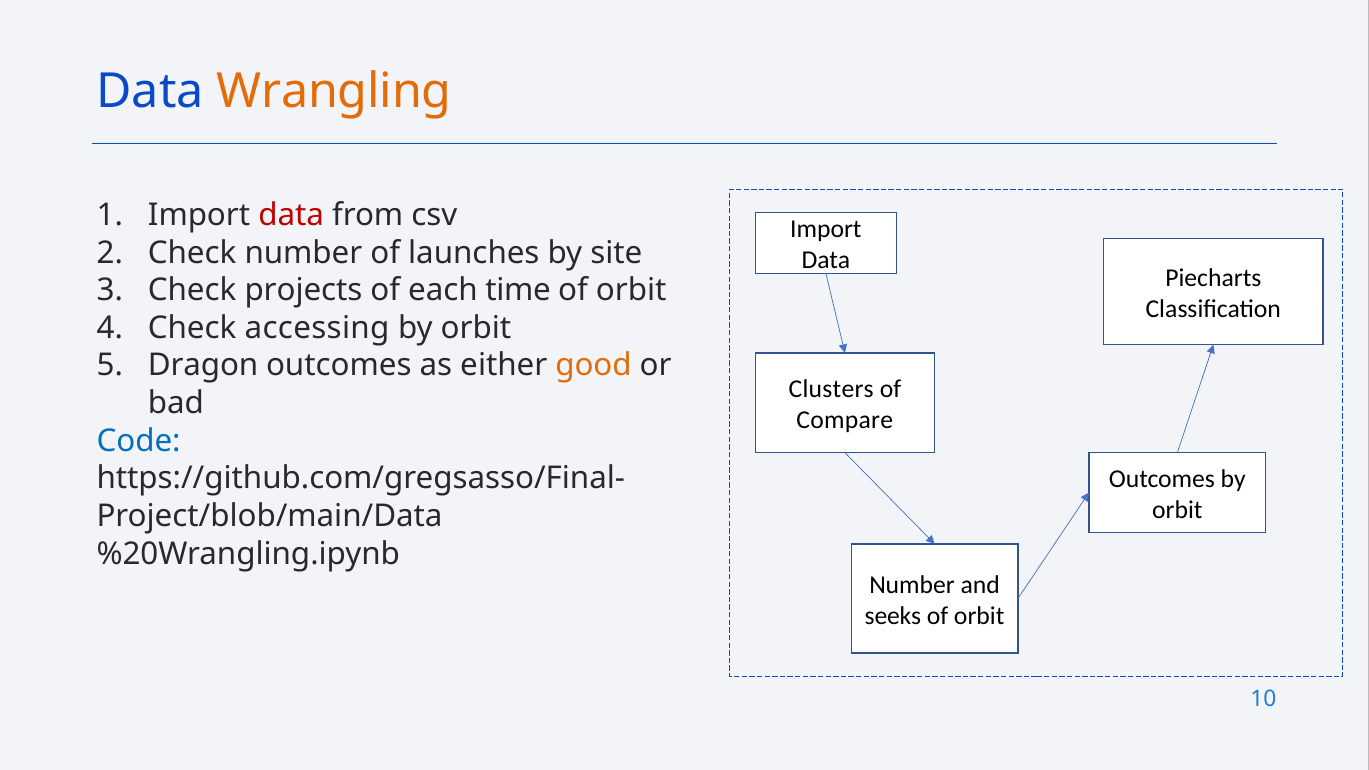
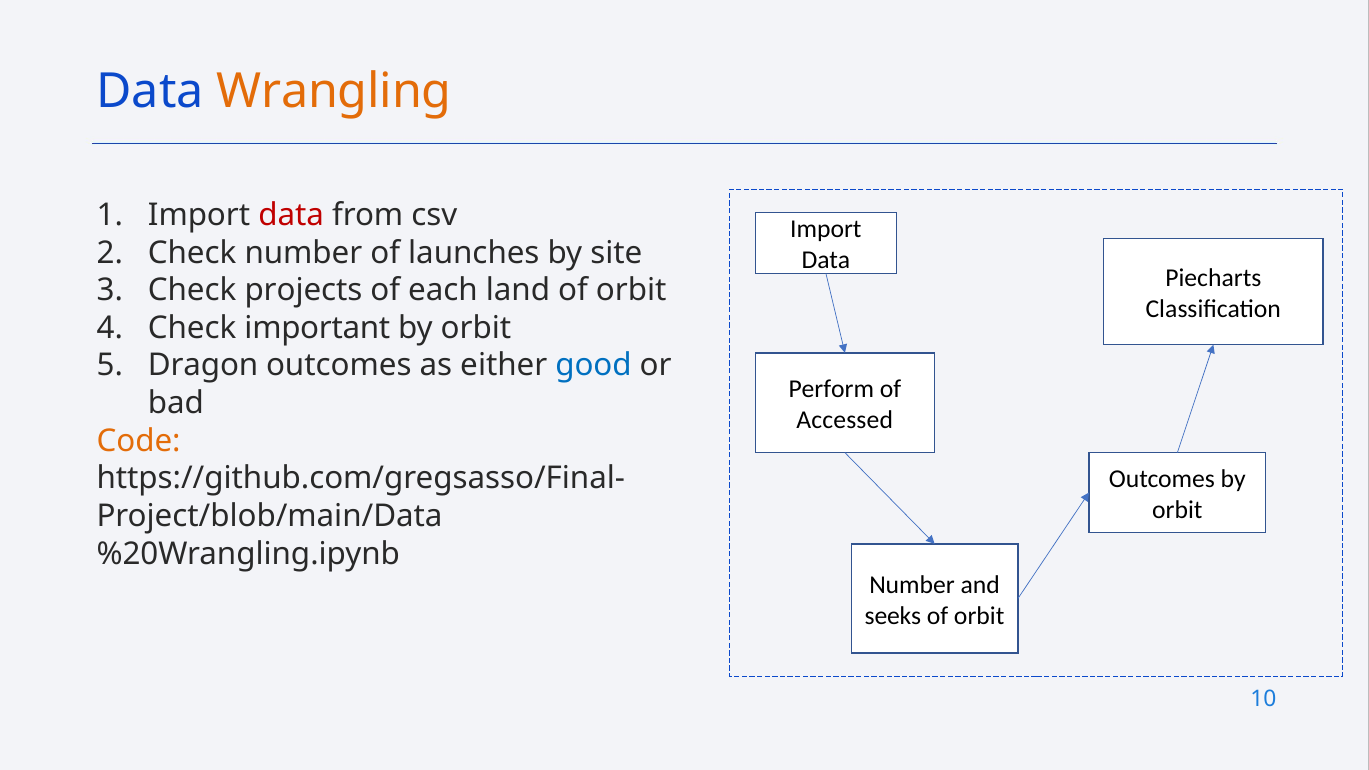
time: time -> land
accessing: accessing -> important
good colour: orange -> blue
Clusters: Clusters -> Perform
Compare: Compare -> Accessed
Code colour: blue -> orange
